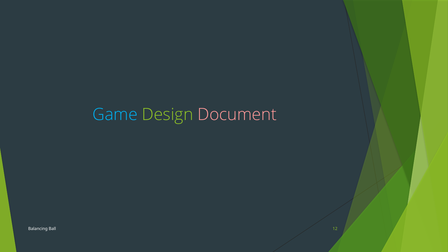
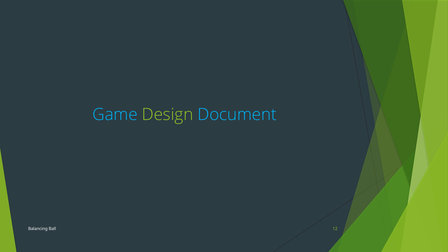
Document colour: pink -> light blue
